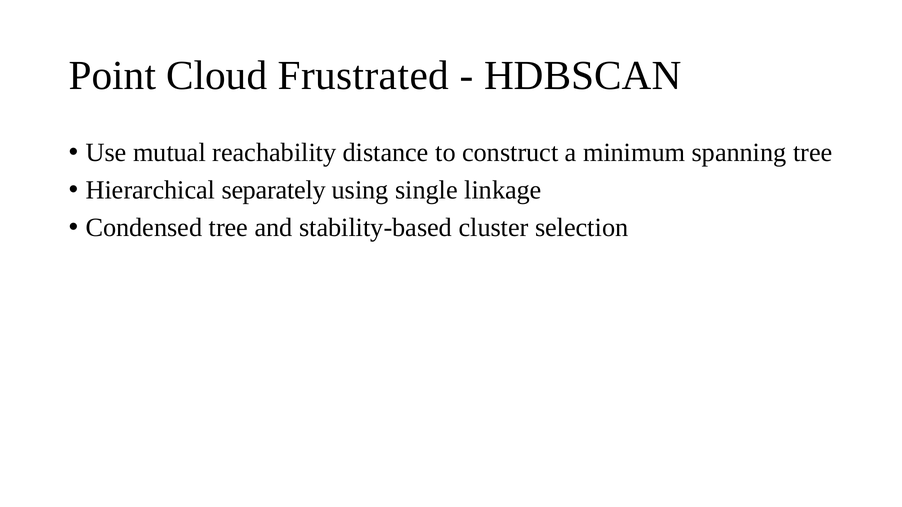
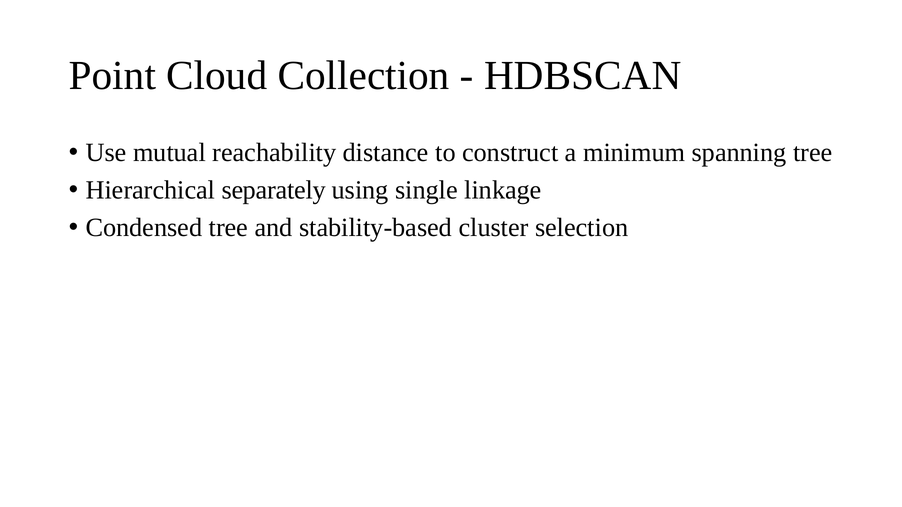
Frustrated: Frustrated -> Collection
